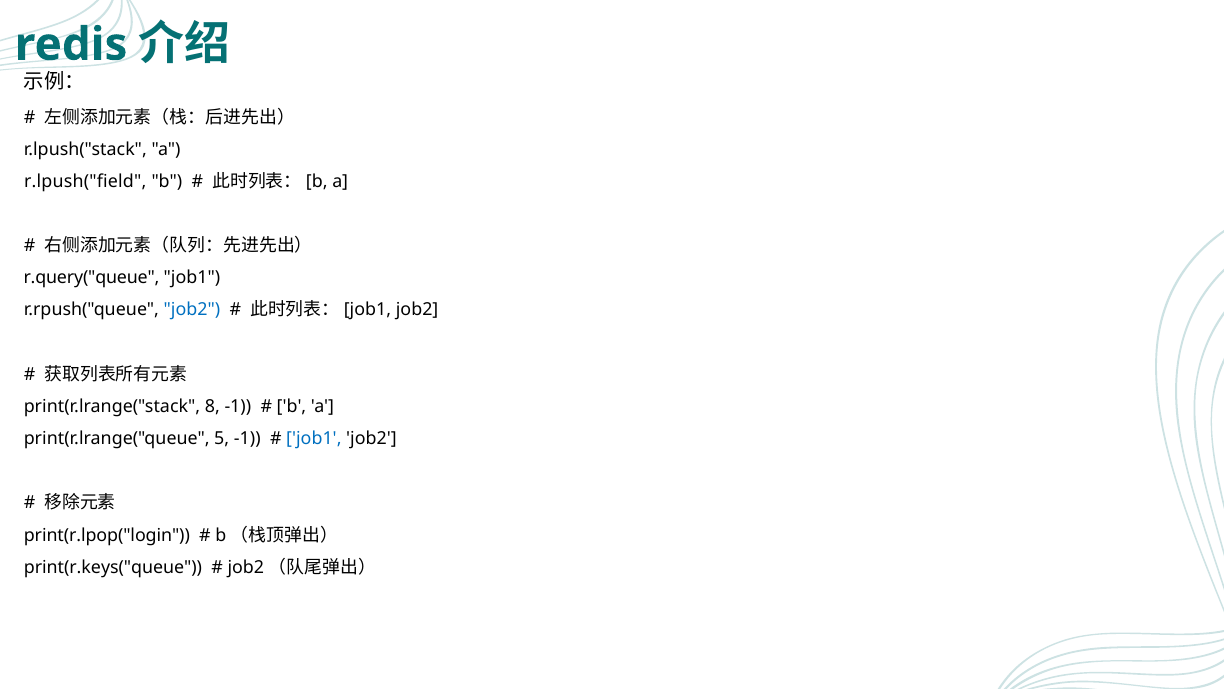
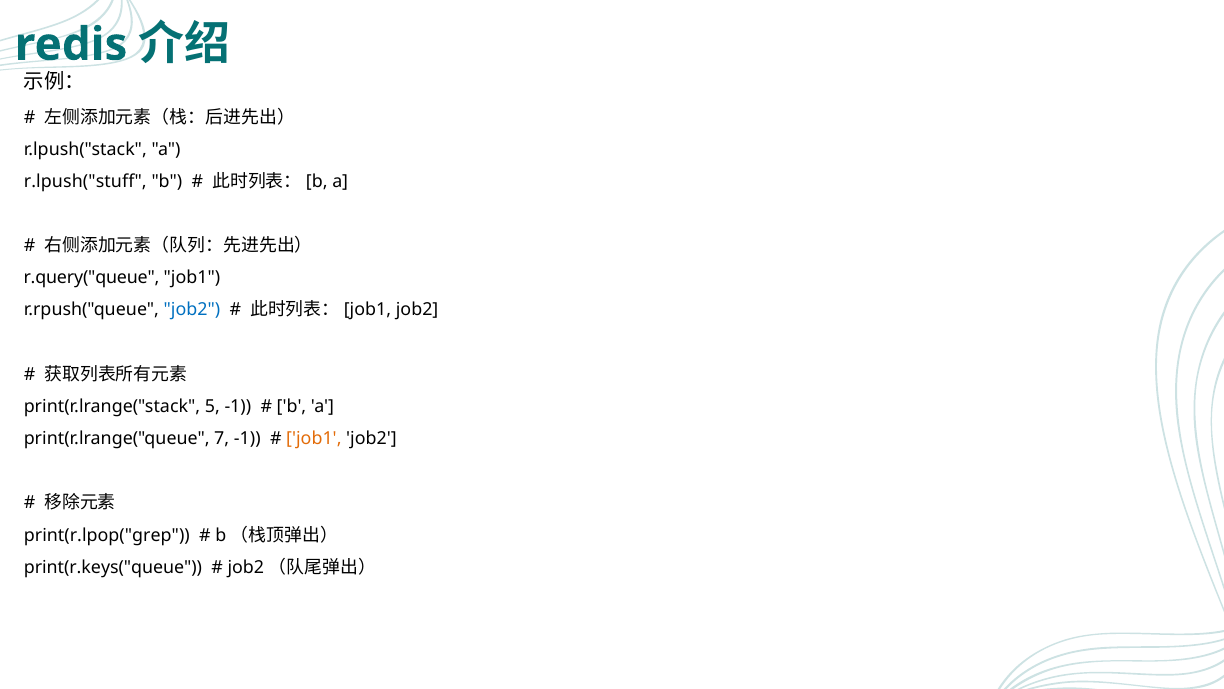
r.lpush("field: r.lpush("field -> r.lpush("stuff
8: 8 -> 5
5: 5 -> 7
job1 at (314, 438) colour: blue -> orange
print(r.lpop("login: print(r.lpop("login -> print(r.lpop("grep
